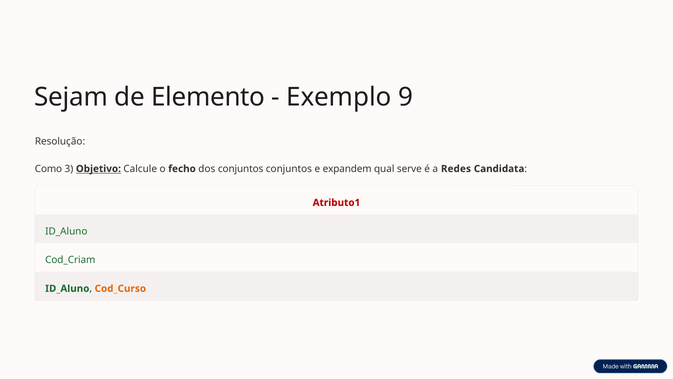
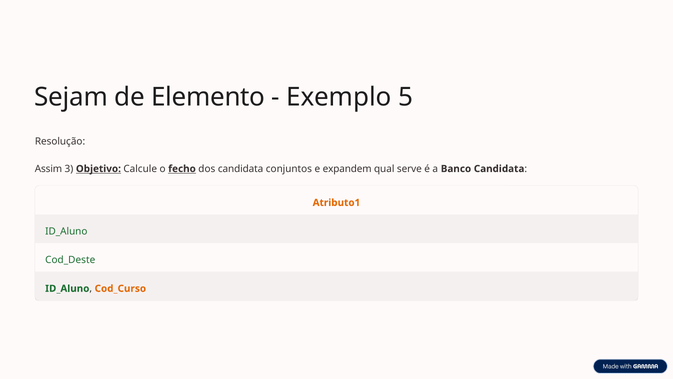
9: 9 -> 5
Como: Como -> Assim
fecho underline: none -> present
dos conjuntos: conjuntos -> candidata
Redes: Redes -> Banco
Atributo1 colour: red -> orange
Cod_Criam: Cod_Criam -> Cod_Deste
